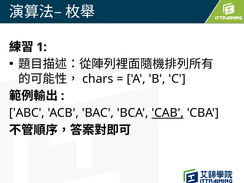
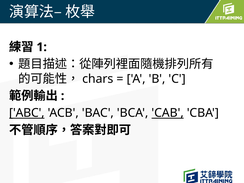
ABC underline: none -> present
